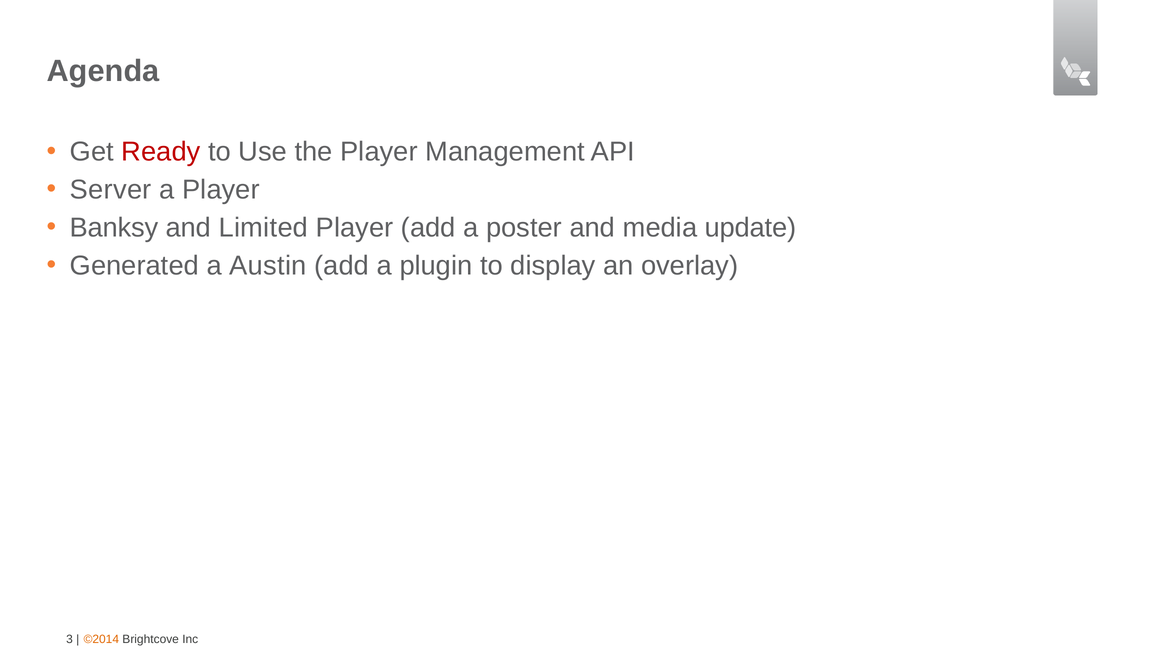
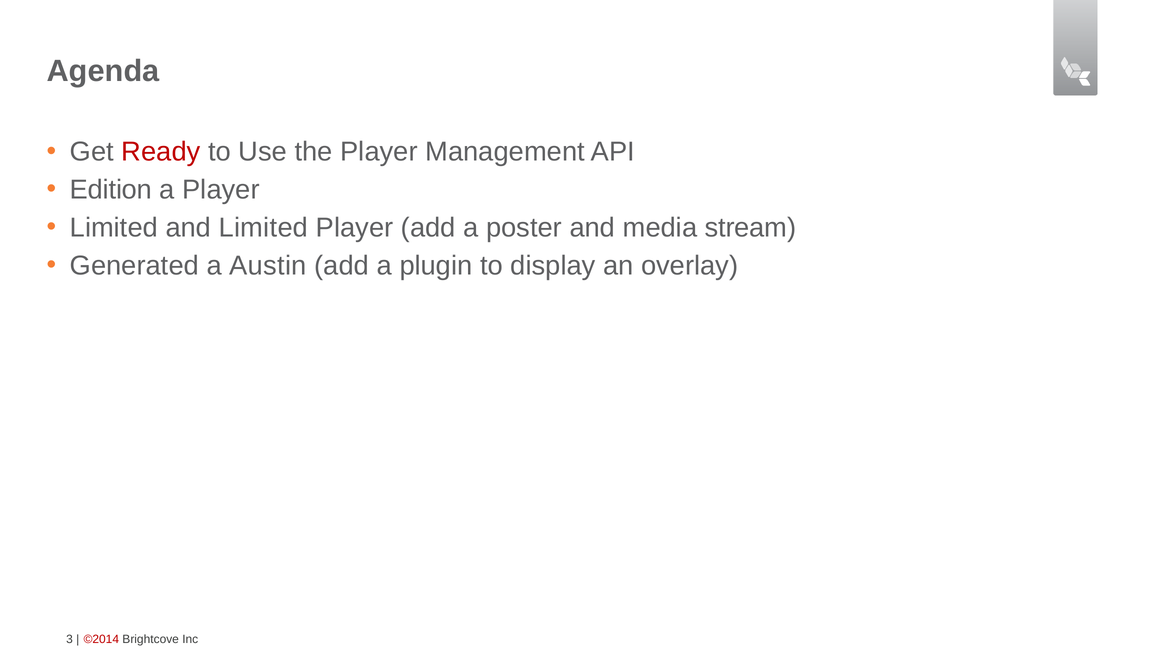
Server: Server -> Edition
Banksy at (114, 228): Banksy -> Limited
update: update -> stream
©2014 colour: orange -> red
